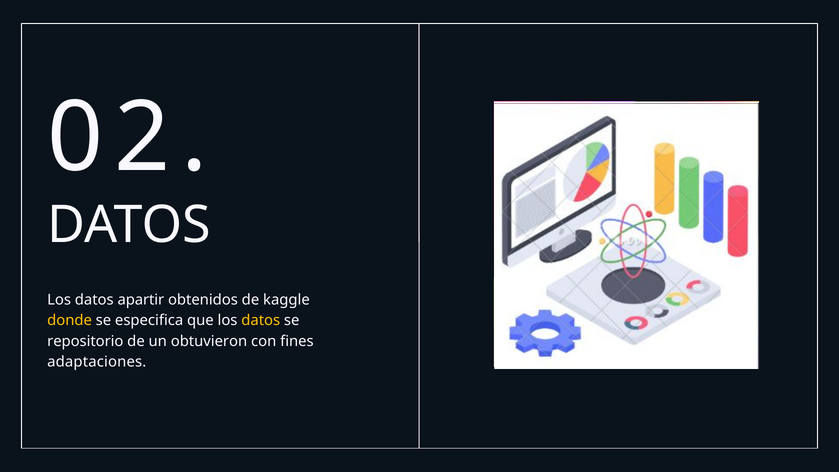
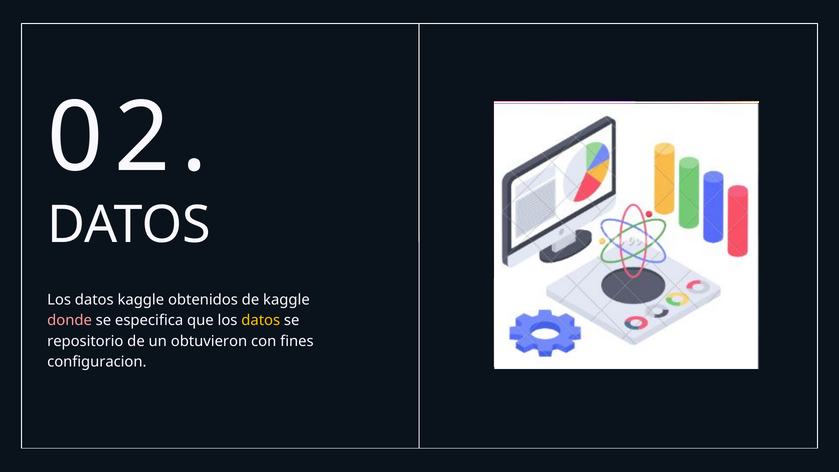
datos apartir: apartir -> kaggle
donde colour: yellow -> pink
adaptaciones: adaptaciones -> configuracion
